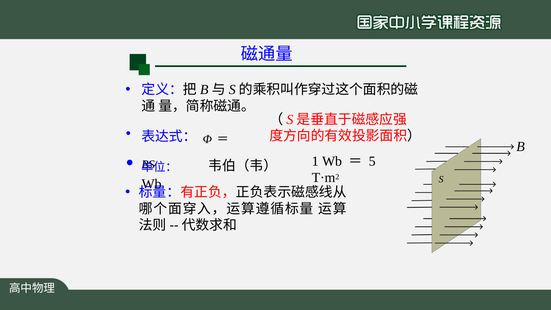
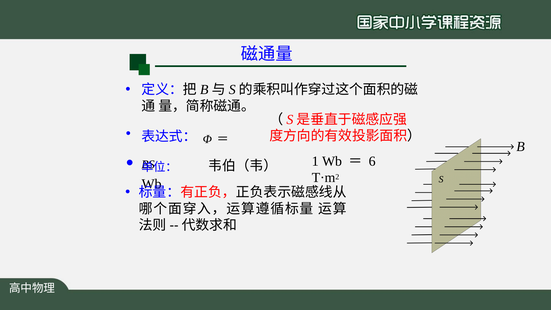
5: 5 -> 6
